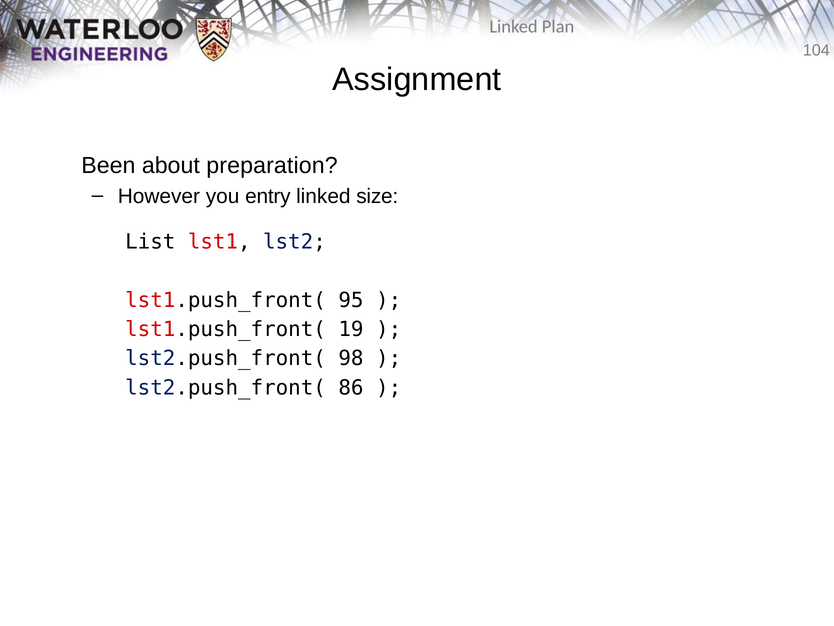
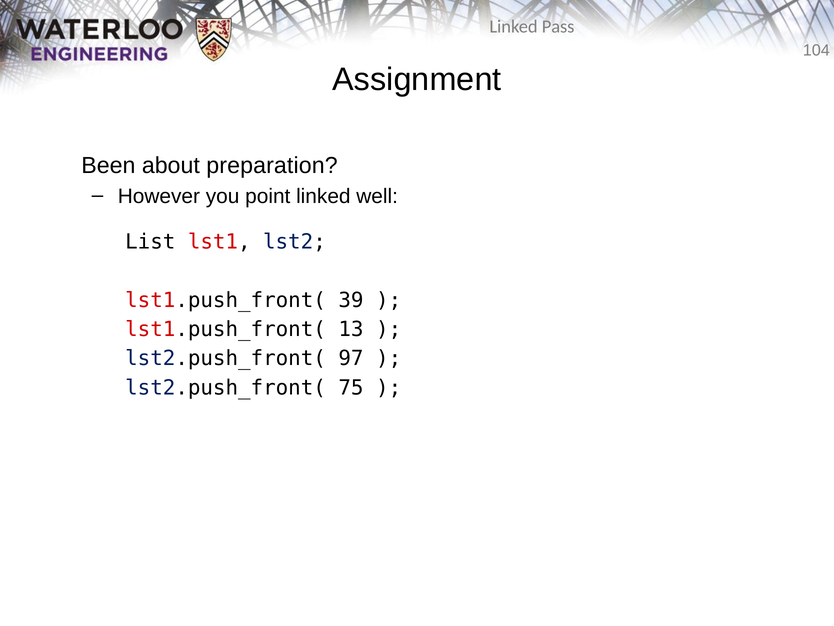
Plan: Plan -> Pass
entry: entry -> point
size: size -> well
95: 95 -> 39
19: 19 -> 13
98: 98 -> 97
86: 86 -> 75
